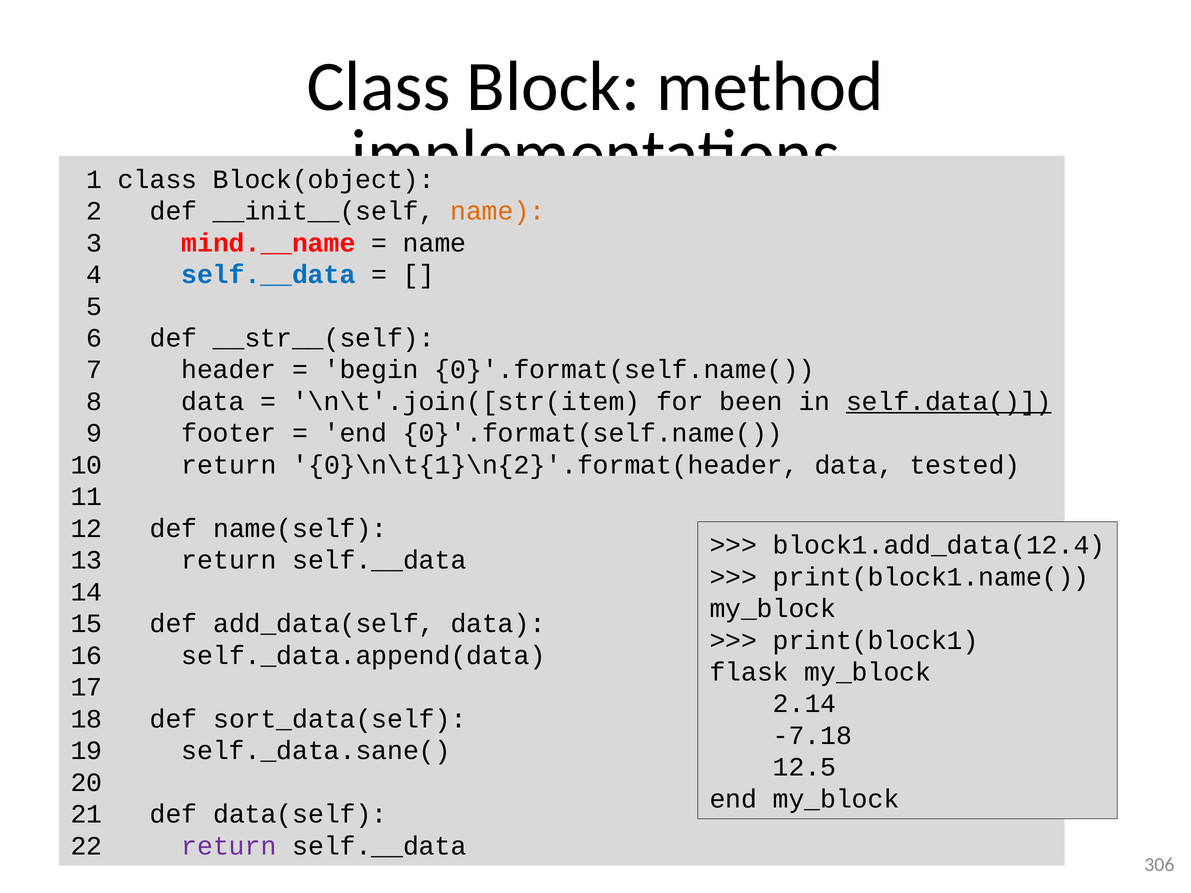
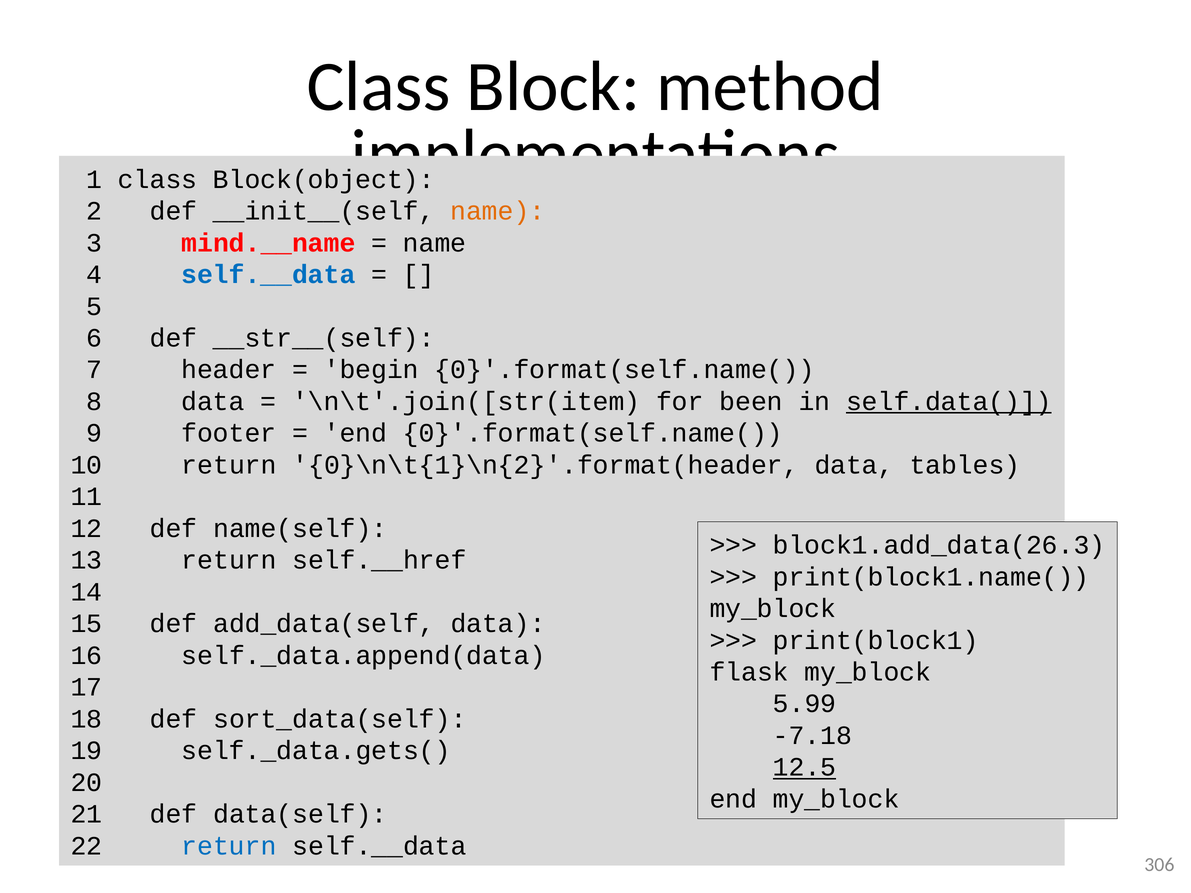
tested: tested -> tables
block1.add_data(12.4: block1.add_data(12.4 -> block1.add_data(26.3
13 return self.__data: self.__data -> self.__href
2.14: 2.14 -> 5.99
self._data.sane(: self._data.sane( -> self._data.gets(
12.5 underline: none -> present
return at (229, 846) colour: purple -> blue
